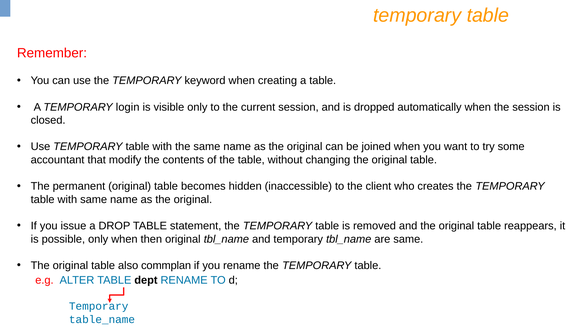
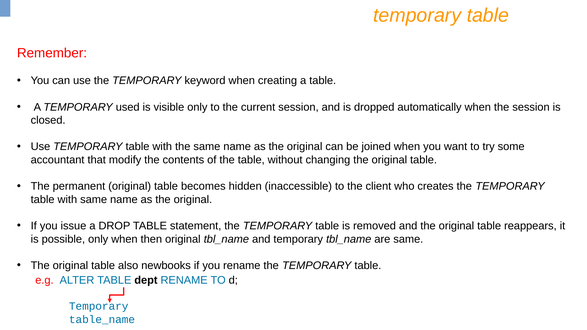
login: login -> used
commplan: commplan -> newbooks
